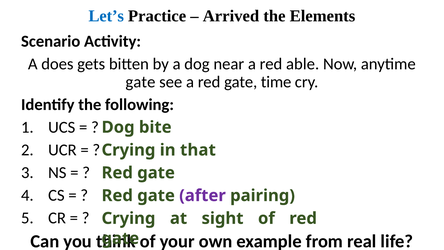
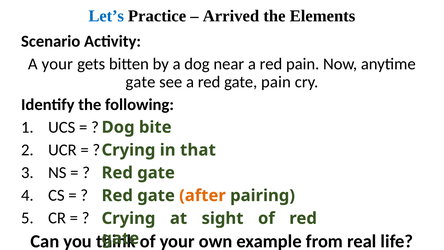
A does: does -> your
red able: able -> pain
gate time: time -> pain
after colour: purple -> orange
